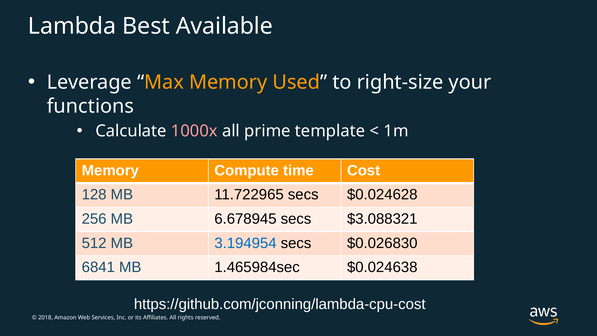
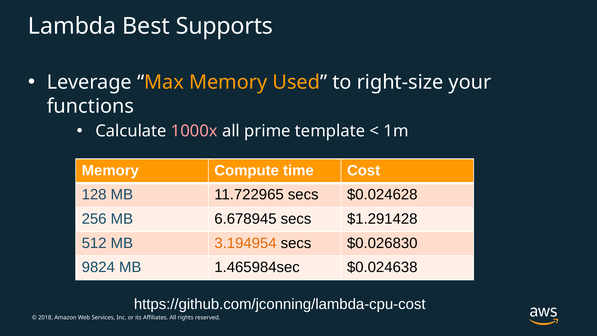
Available: Available -> Supports
$3.088321: $3.088321 -> $1.291428
3.194954 colour: blue -> orange
6841: 6841 -> 9824
